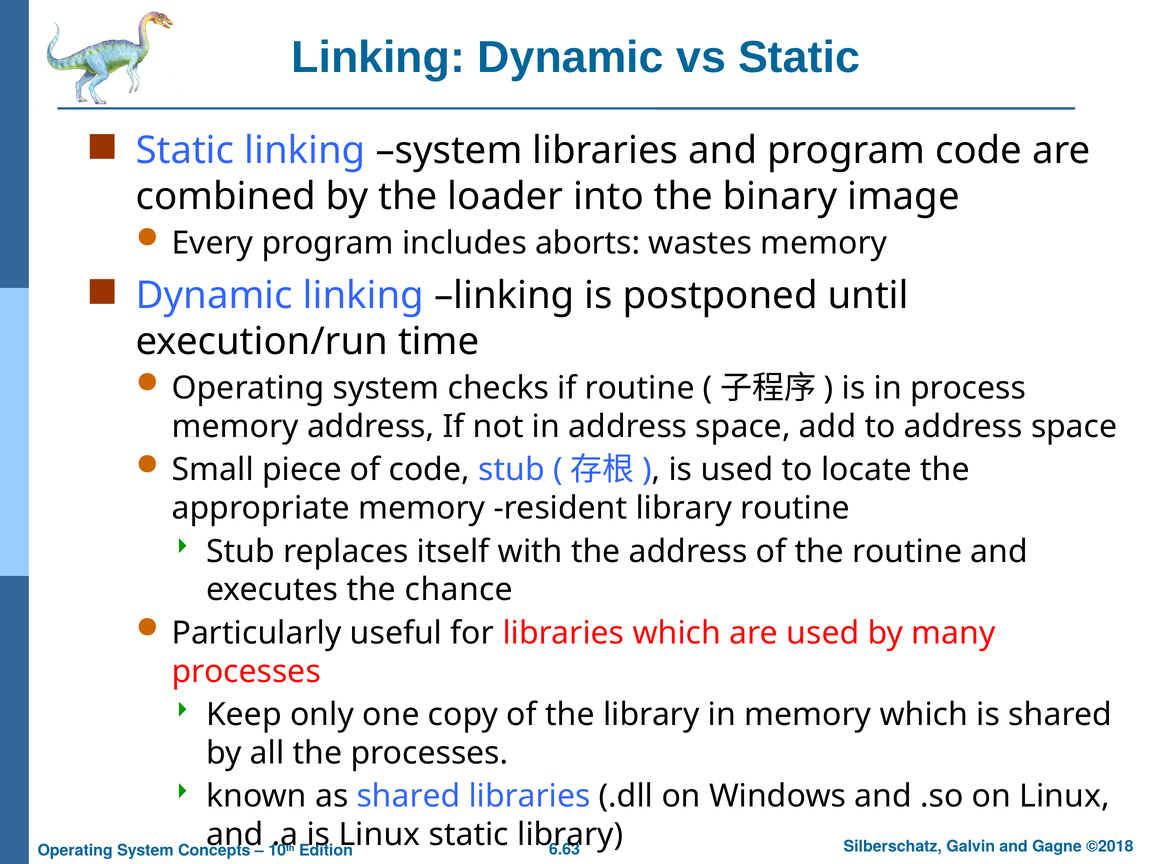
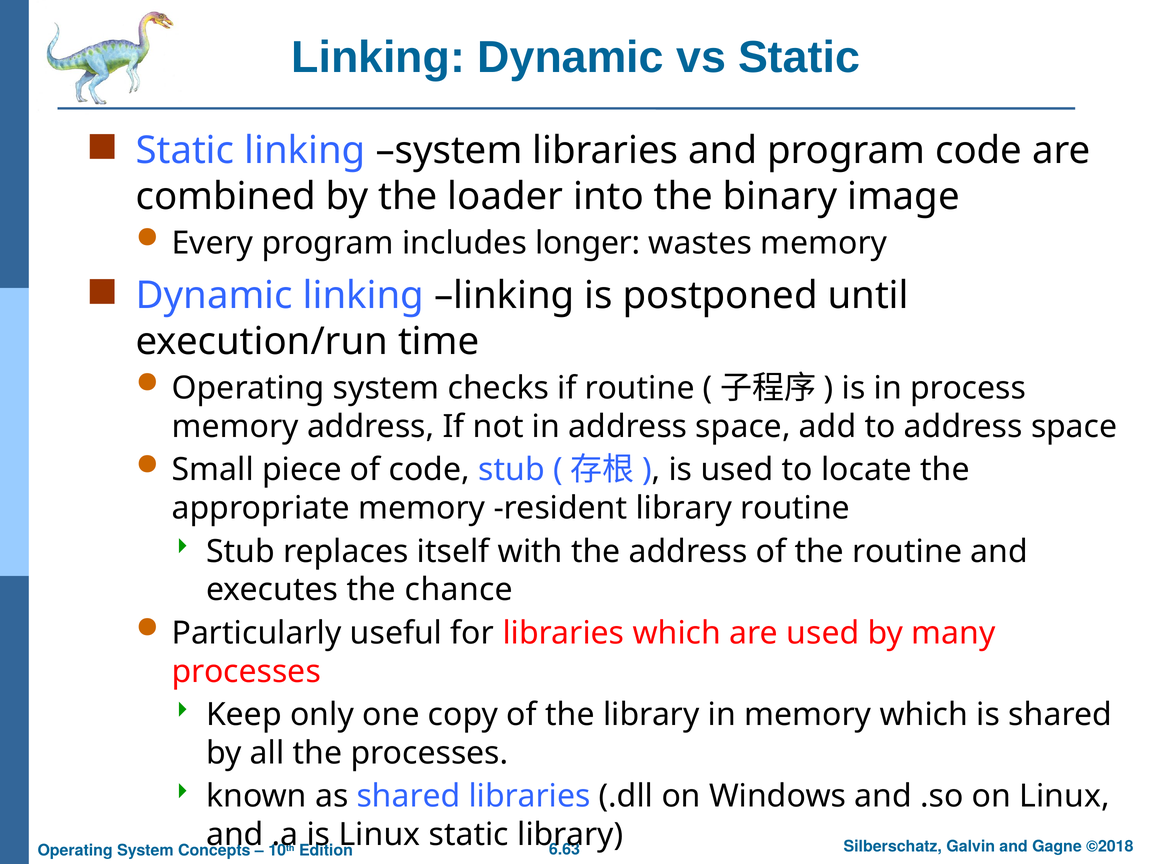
aborts: aborts -> longer
